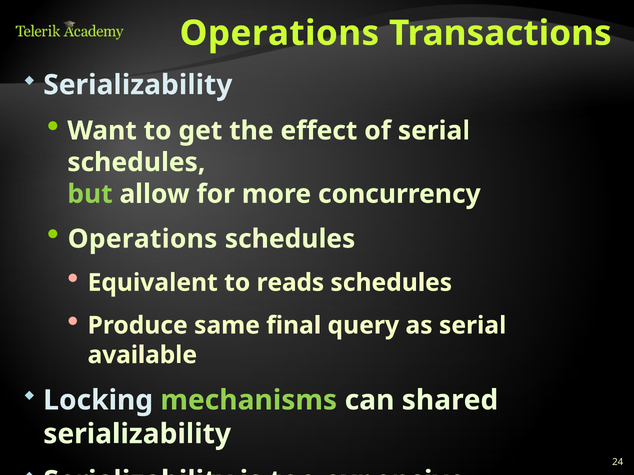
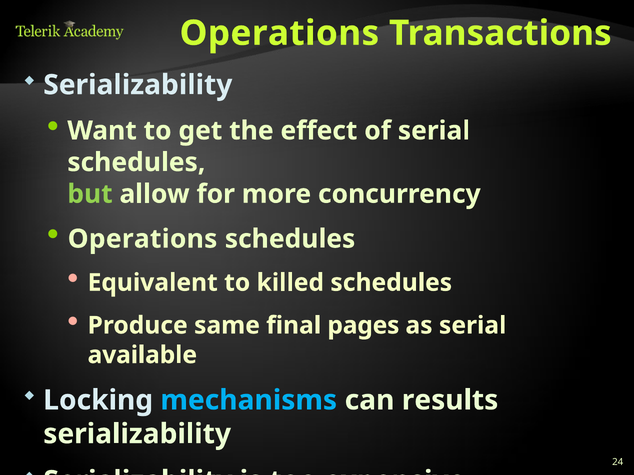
reads: reads -> killed
query: query -> pages
mechanisms colour: light green -> light blue
shared: shared -> results
